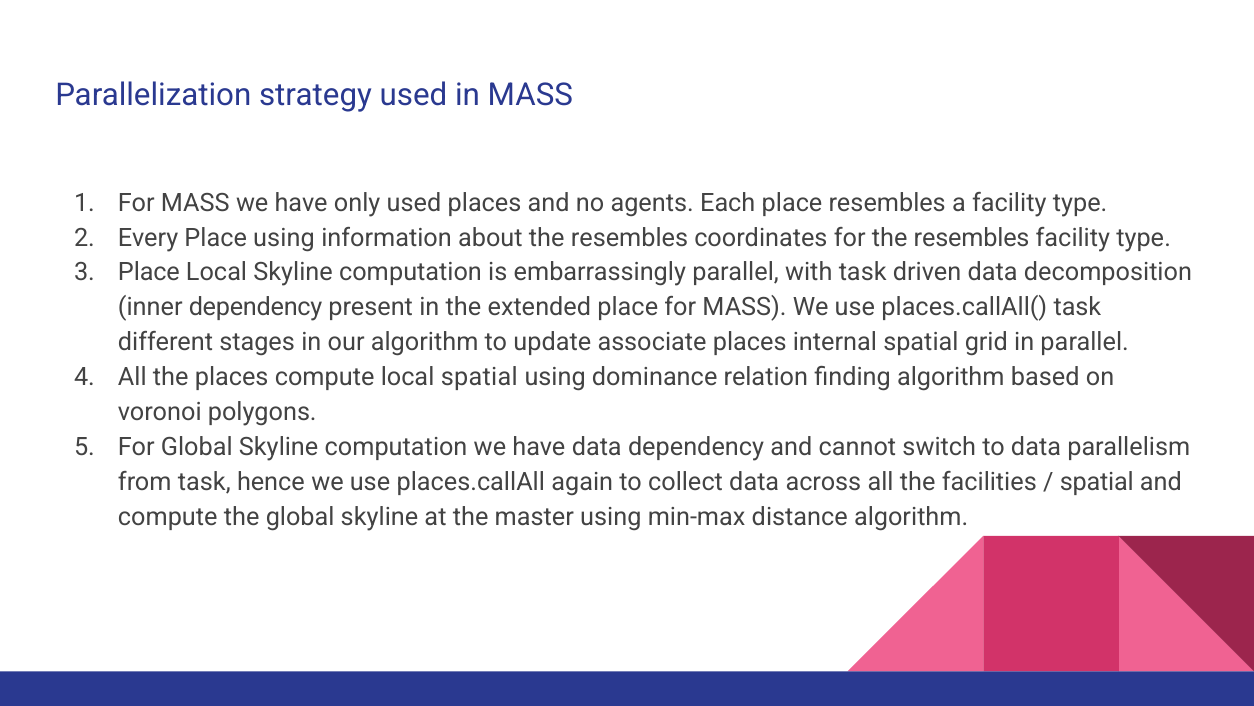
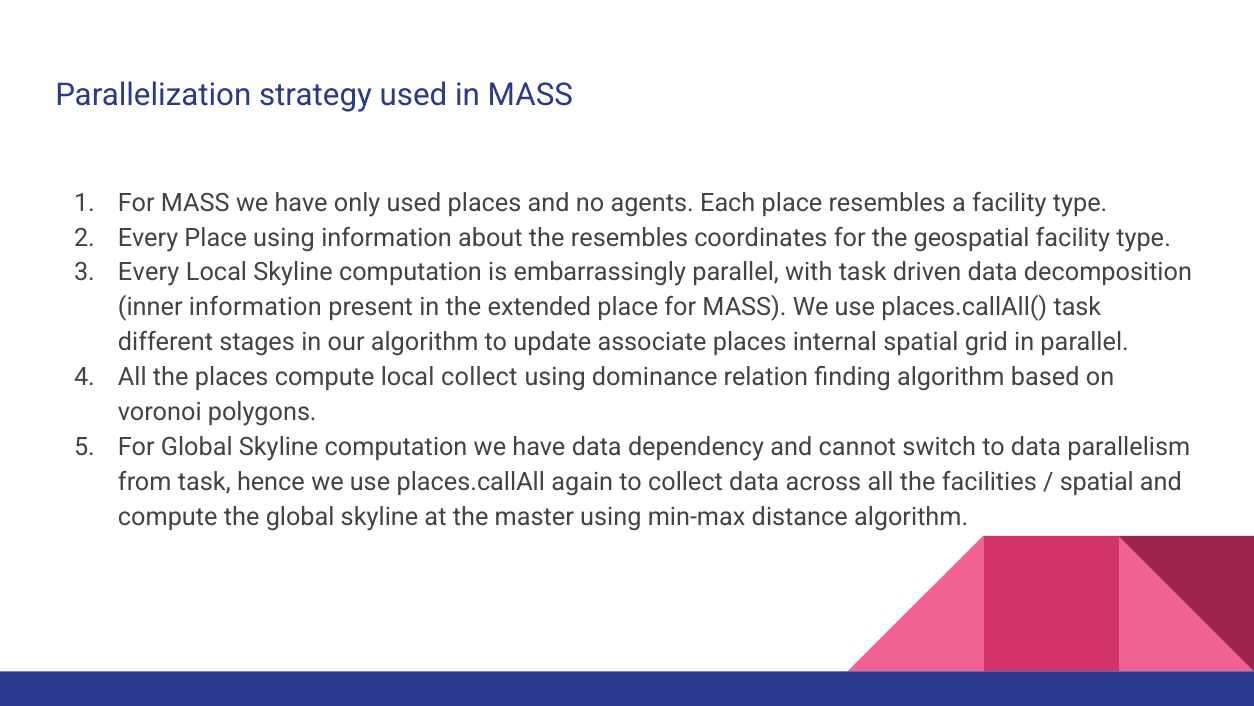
for the resembles: resembles -> geospatial
Place at (149, 272): Place -> Every
inner dependency: dependency -> information
local spatial: spatial -> collect
